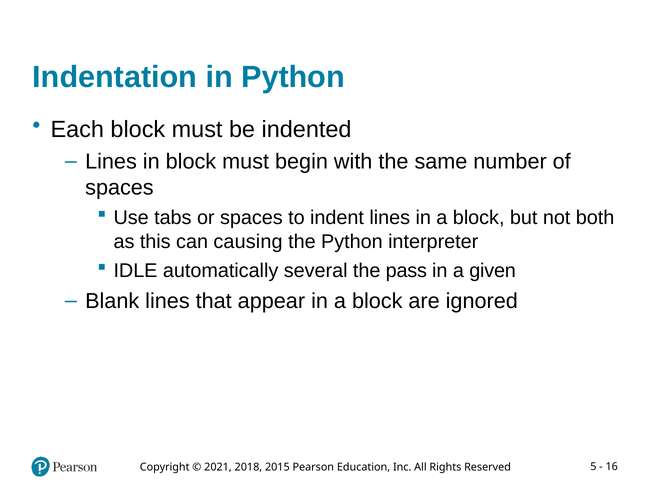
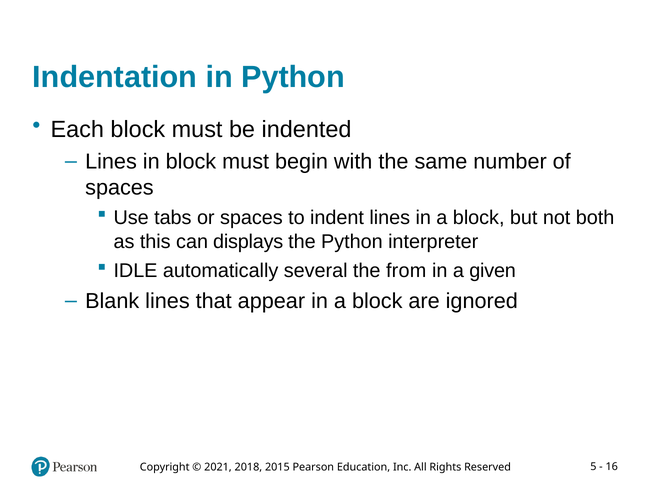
causing: causing -> displays
pass: pass -> from
